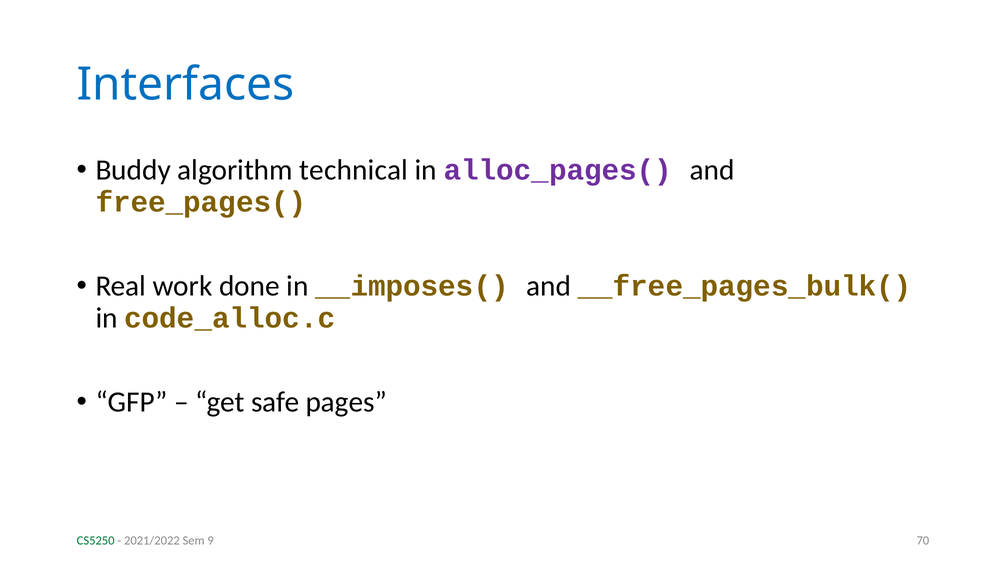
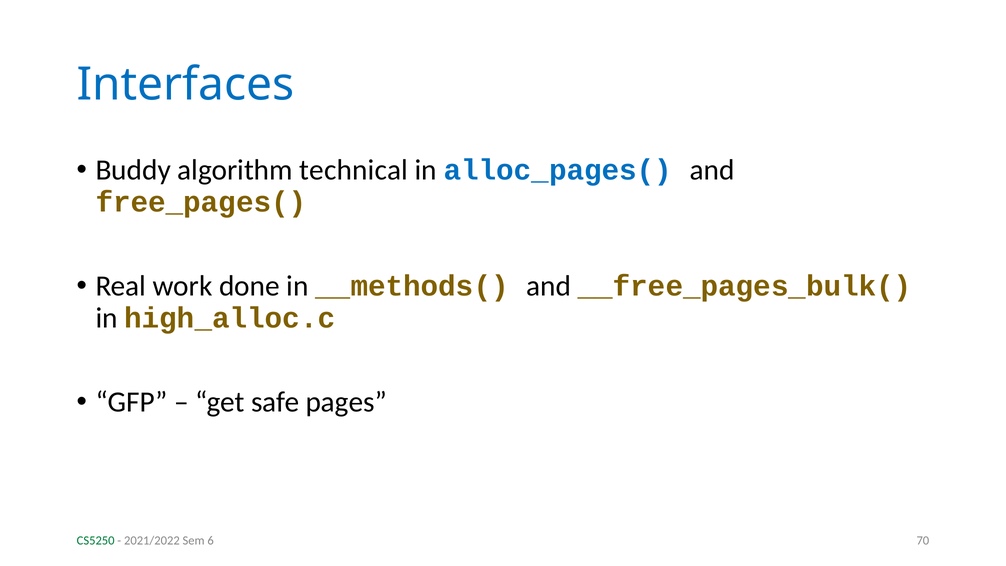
alloc_pages( colour: purple -> blue
__imposes(: __imposes( -> __methods(
code_alloc.c: code_alloc.c -> high_alloc.c
9: 9 -> 6
